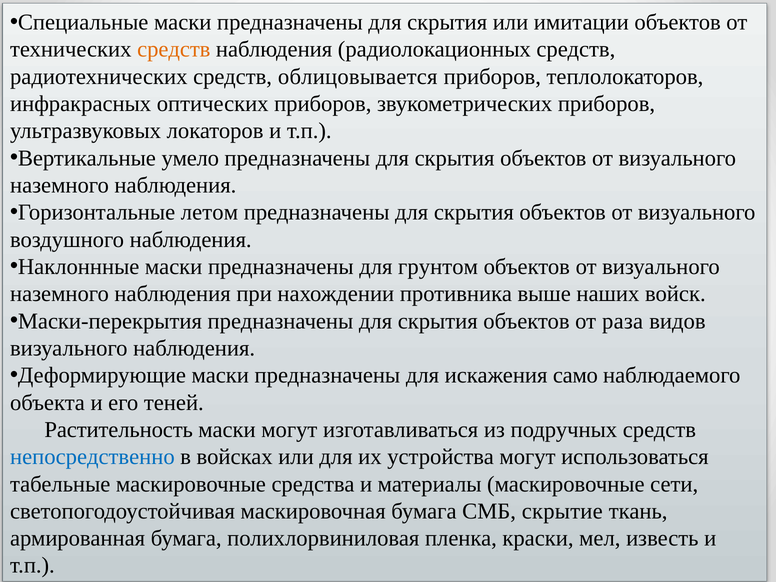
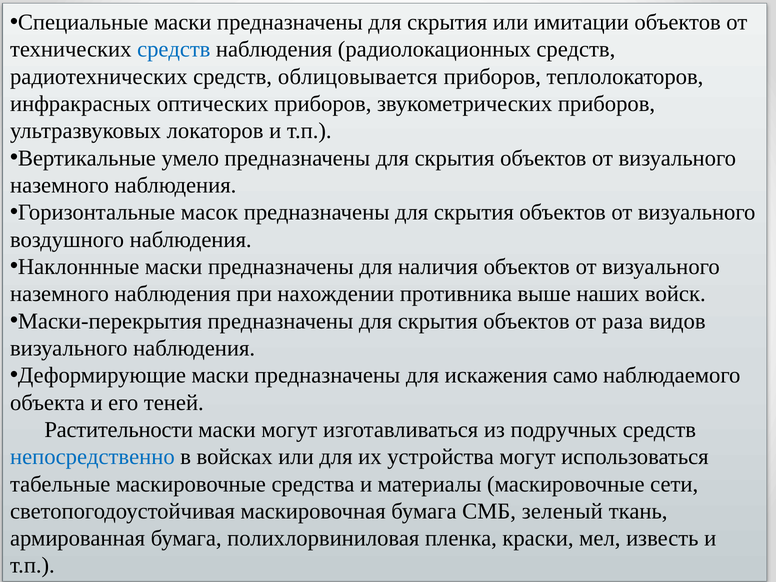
средств at (174, 49) colour: orange -> blue
летом: летом -> масок
грунтом: грунтом -> наличия
Растительность: Растительность -> Растительности
скрытие: скрытие -> зеленый
